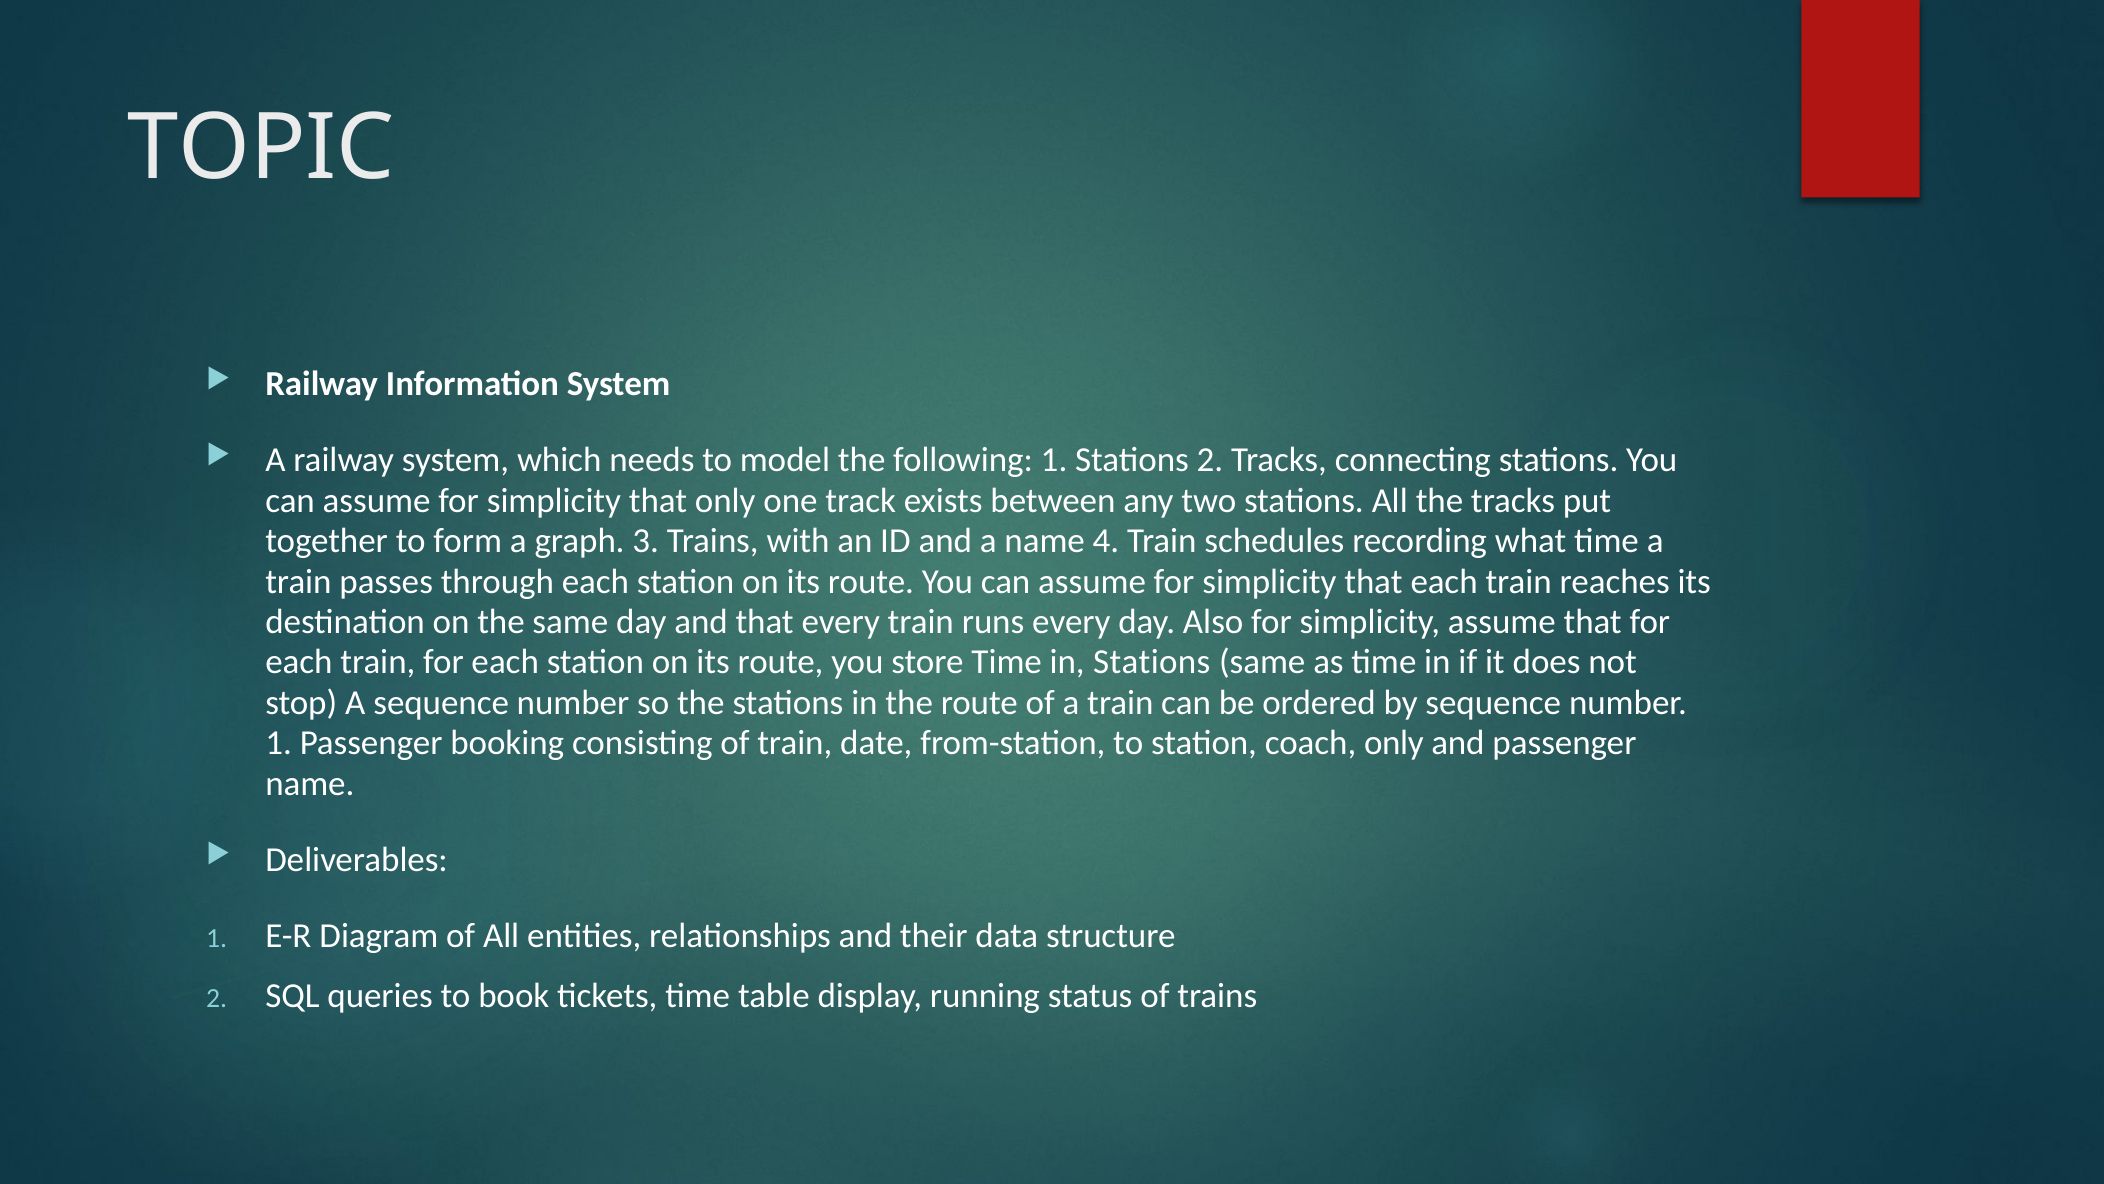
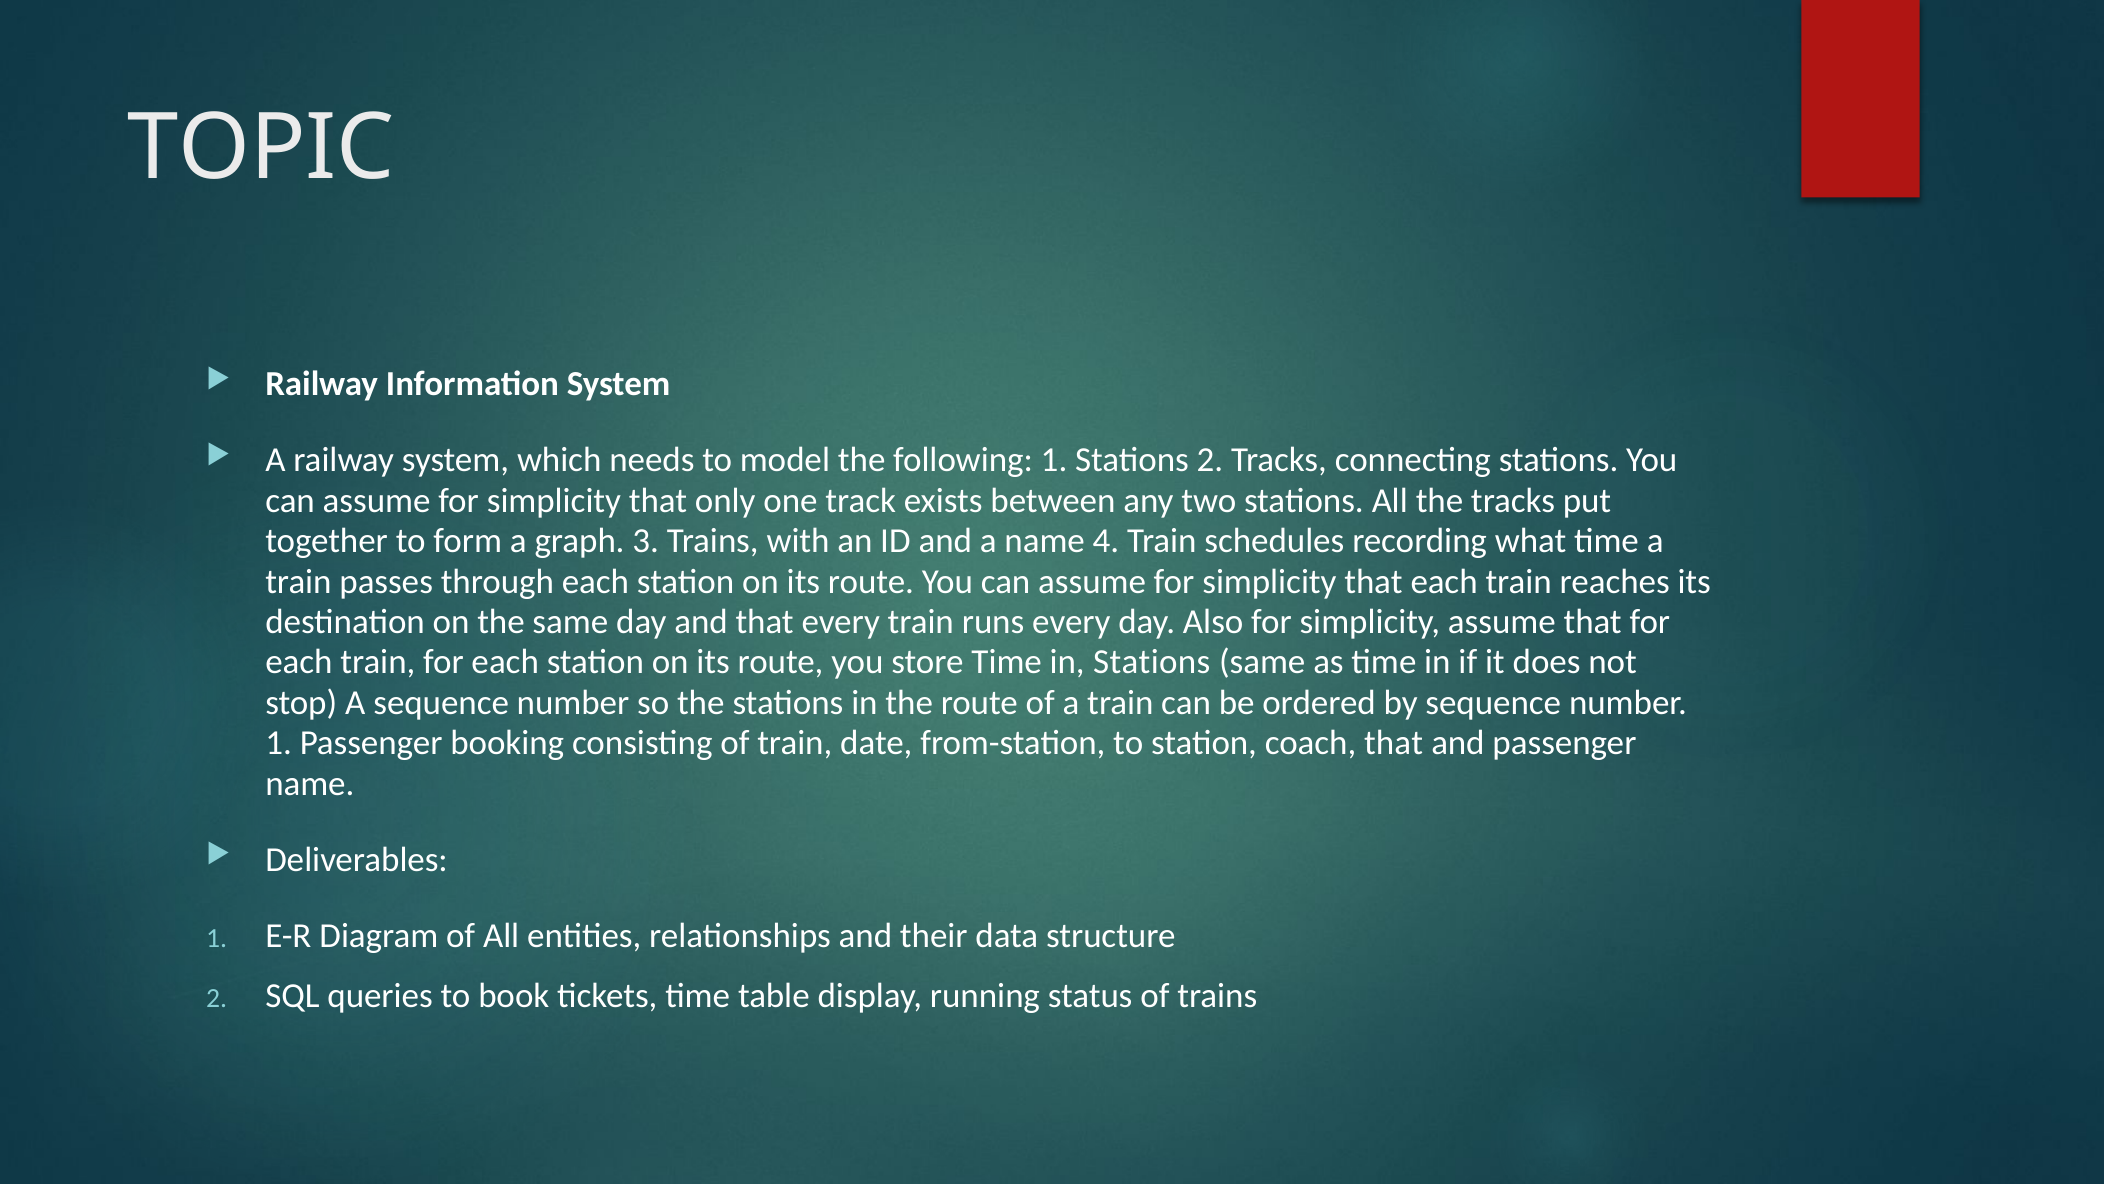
coach only: only -> that
